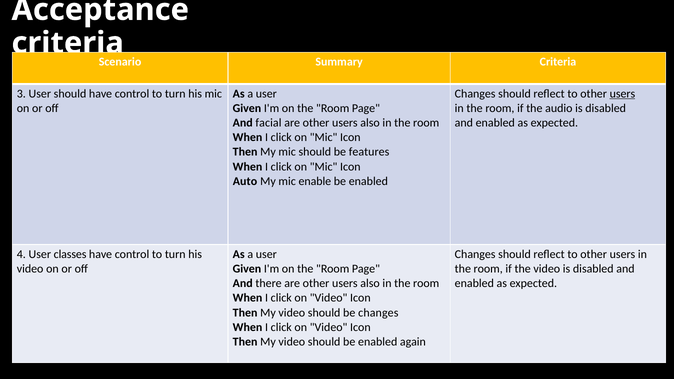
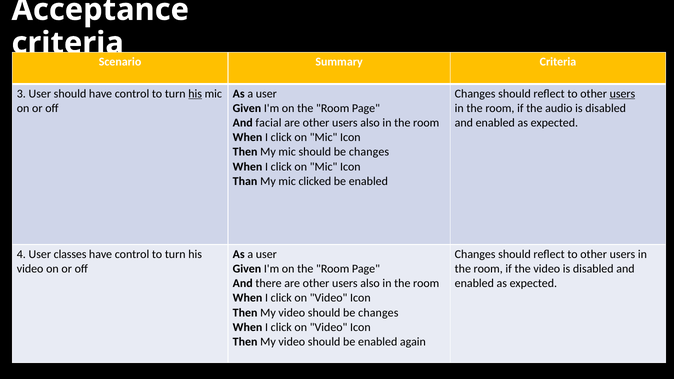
his at (195, 94) underline: none -> present
mic should be features: features -> changes
Auto: Auto -> Than
enable: enable -> clicked
